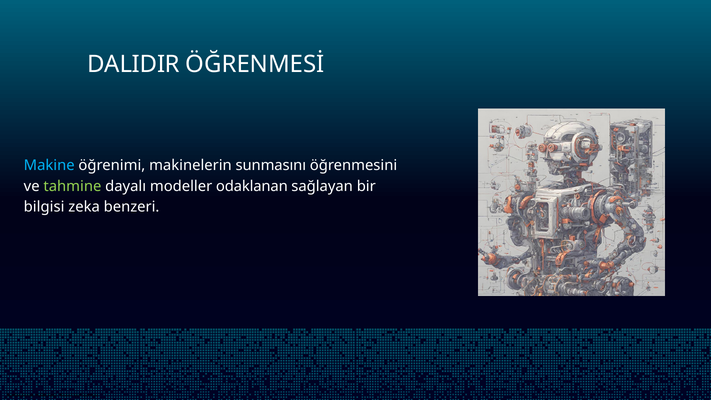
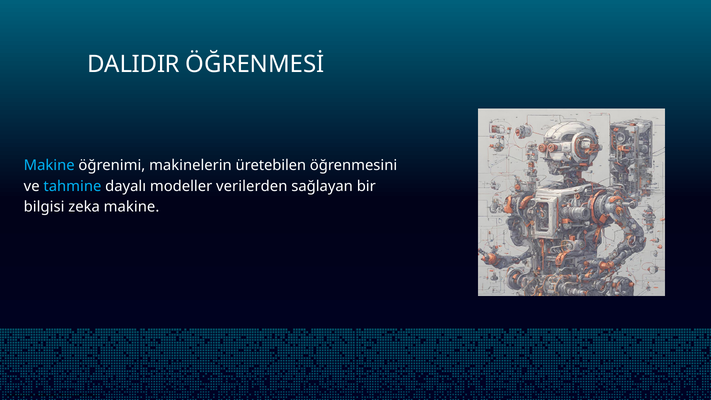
sunmasını: sunmasını -> üretebilen
tahmine colour: light green -> light blue
odaklanan: odaklanan -> verilerden
zeka benzeri: benzeri -> makine
